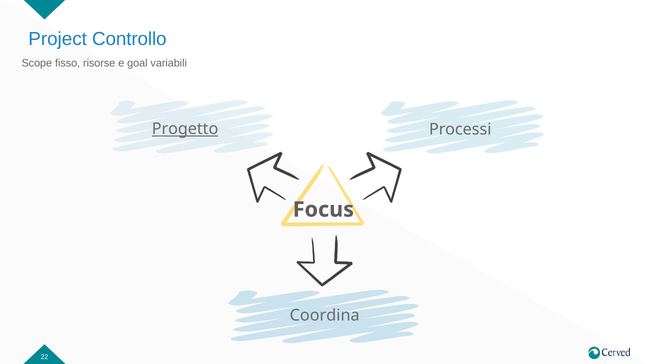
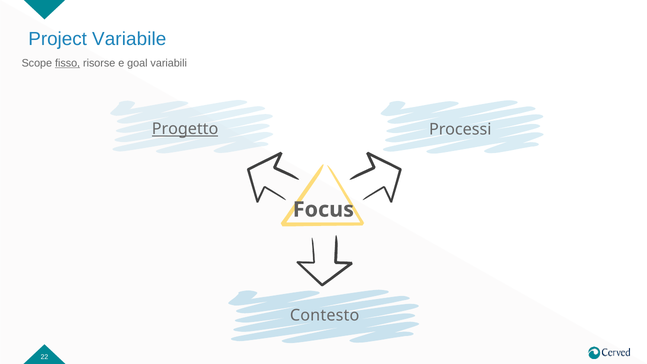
Controllo: Controllo -> Variabile
fisso underline: none -> present
Coordina: Coordina -> Contesto
